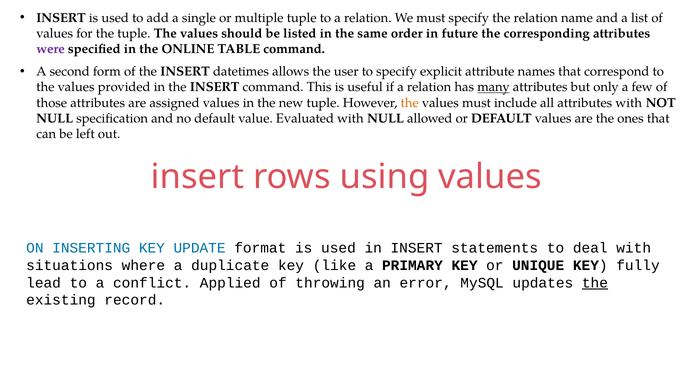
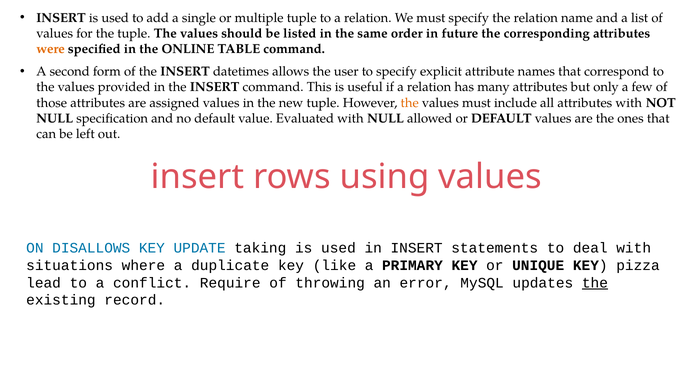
were colour: purple -> orange
many underline: present -> none
INSERTING: INSERTING -> DISALLOWS
format: format -> taking
fully: fully -> pizza
Applied: Applied -> Require
